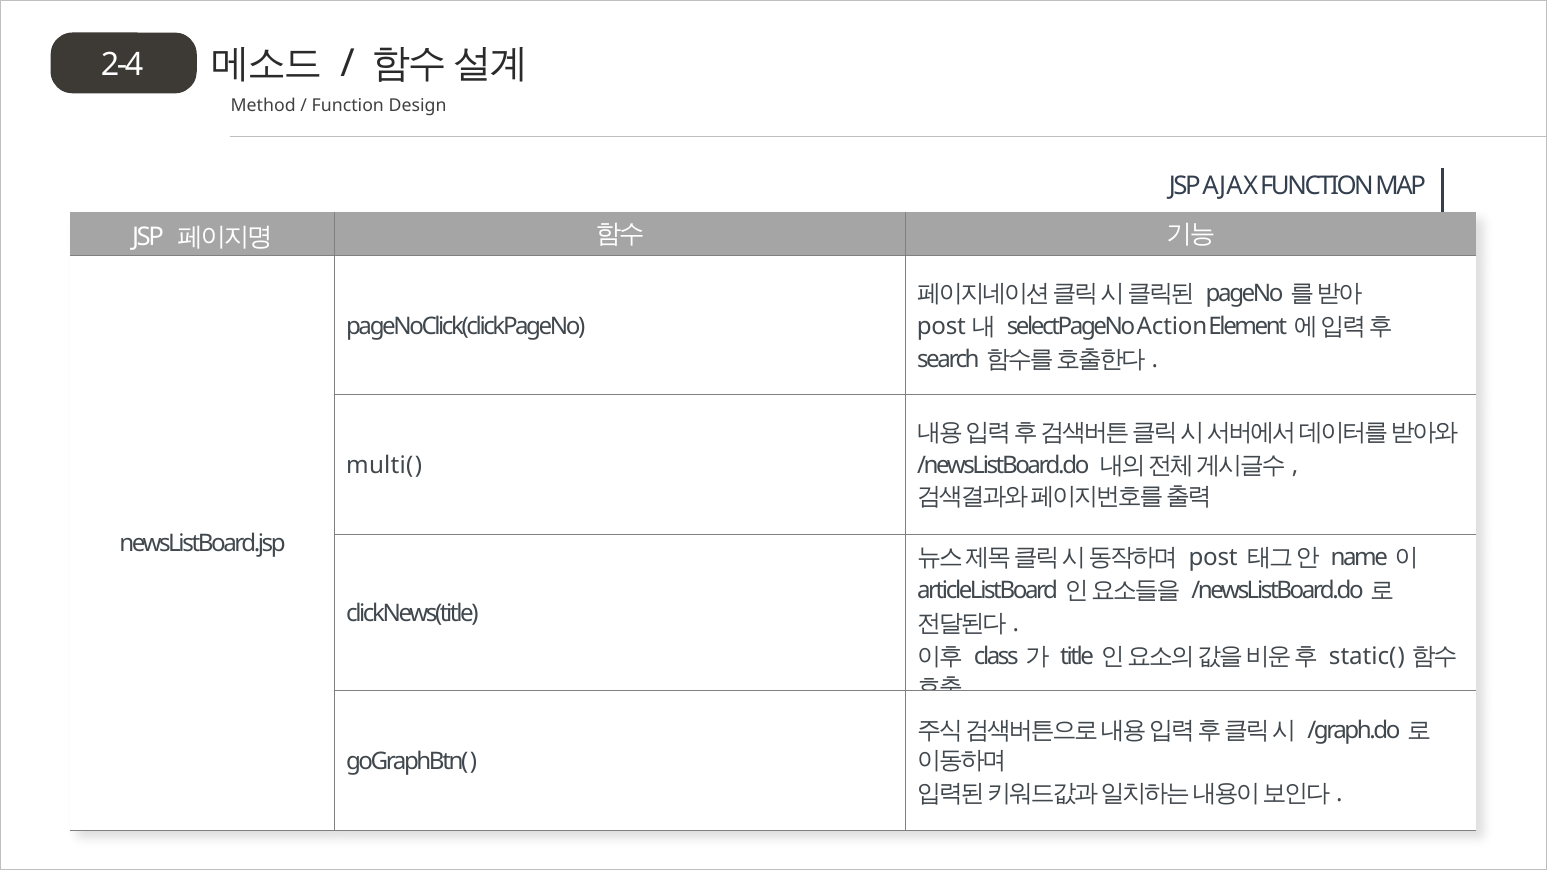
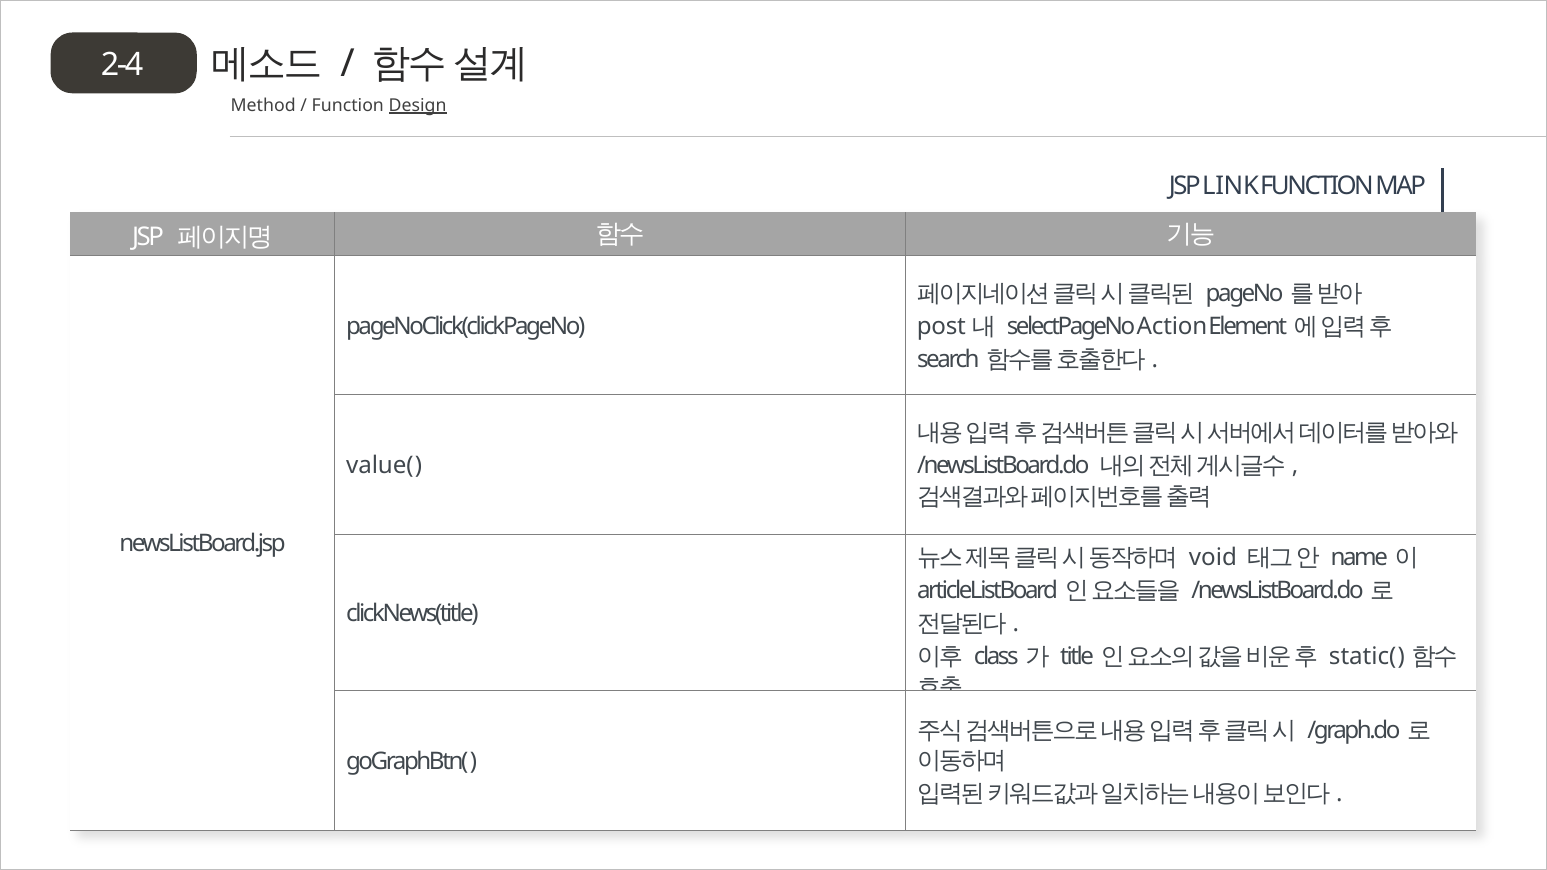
Design underline: none -> present
AJAX: AJAX -> LINK
multi(: multi( -> value(
post at (1213, 558): post -> void
